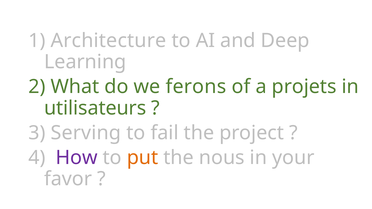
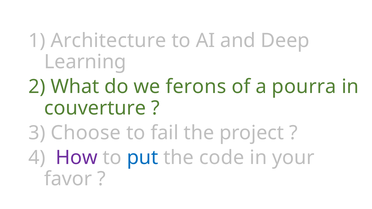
projets: projets -> pourra
utilisateurs: utilisateurs -> couverture
Serving: Serving -> Choose
put colour: orange -> blue
nous: nous -> code
